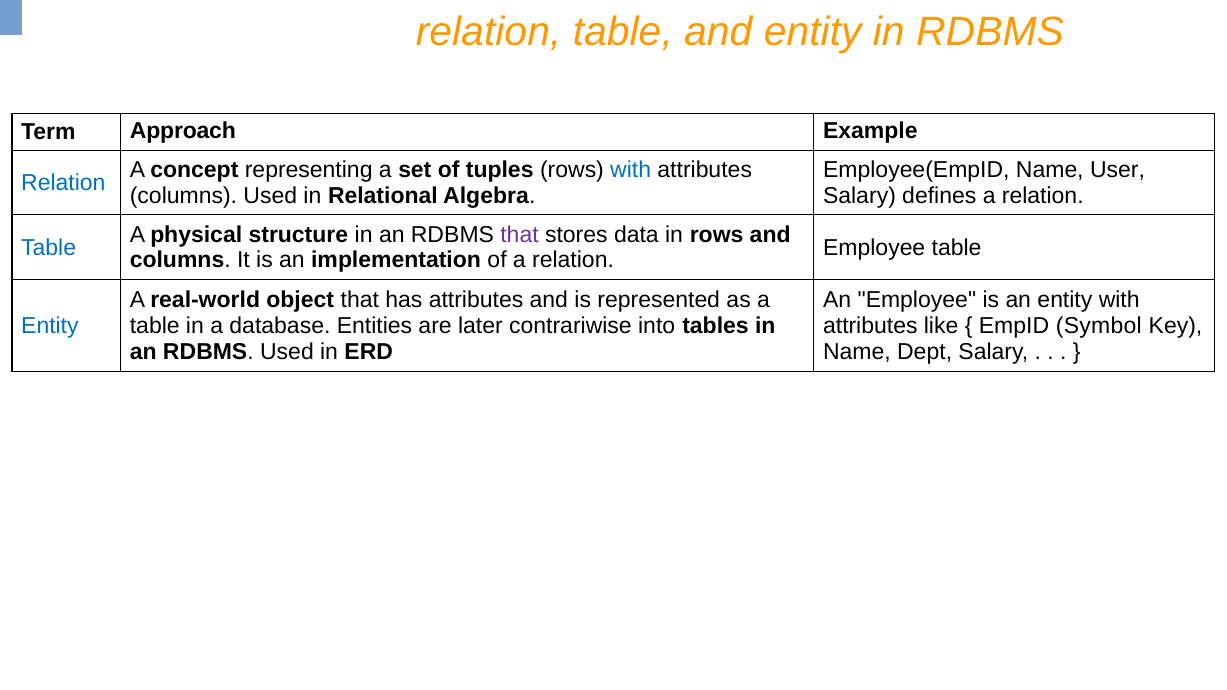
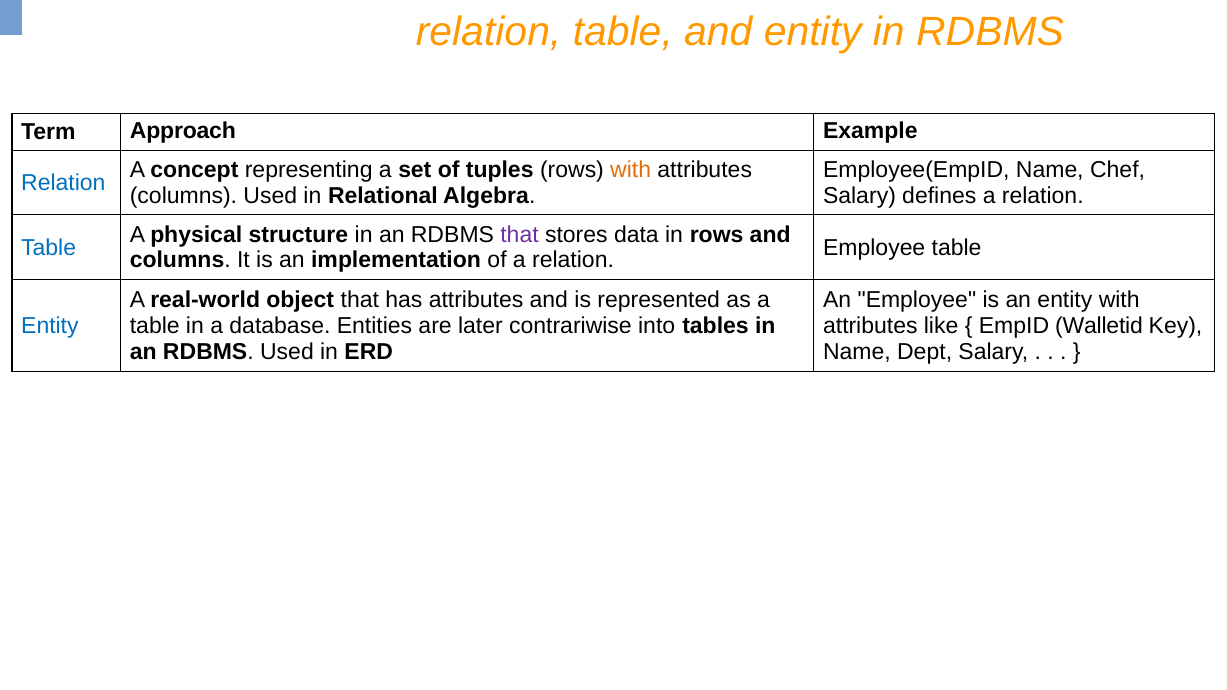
with at (631, 170) colour: blue -> orange
User: User -> Chef
Symbol: Symbol -> Walletid
